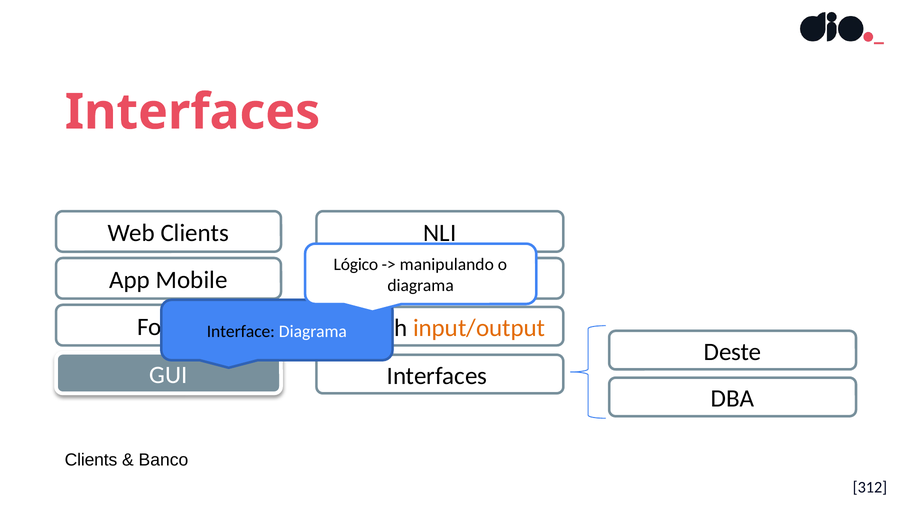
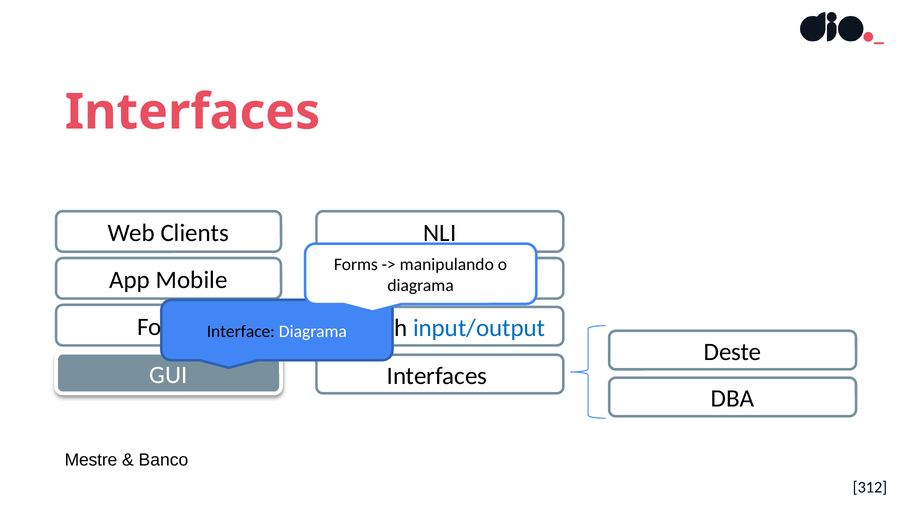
Lógico at (356, 265): Lógico -> Forms
input/output colour: orange -> blue
Clients at (91, 460): Clients -> Mestre
